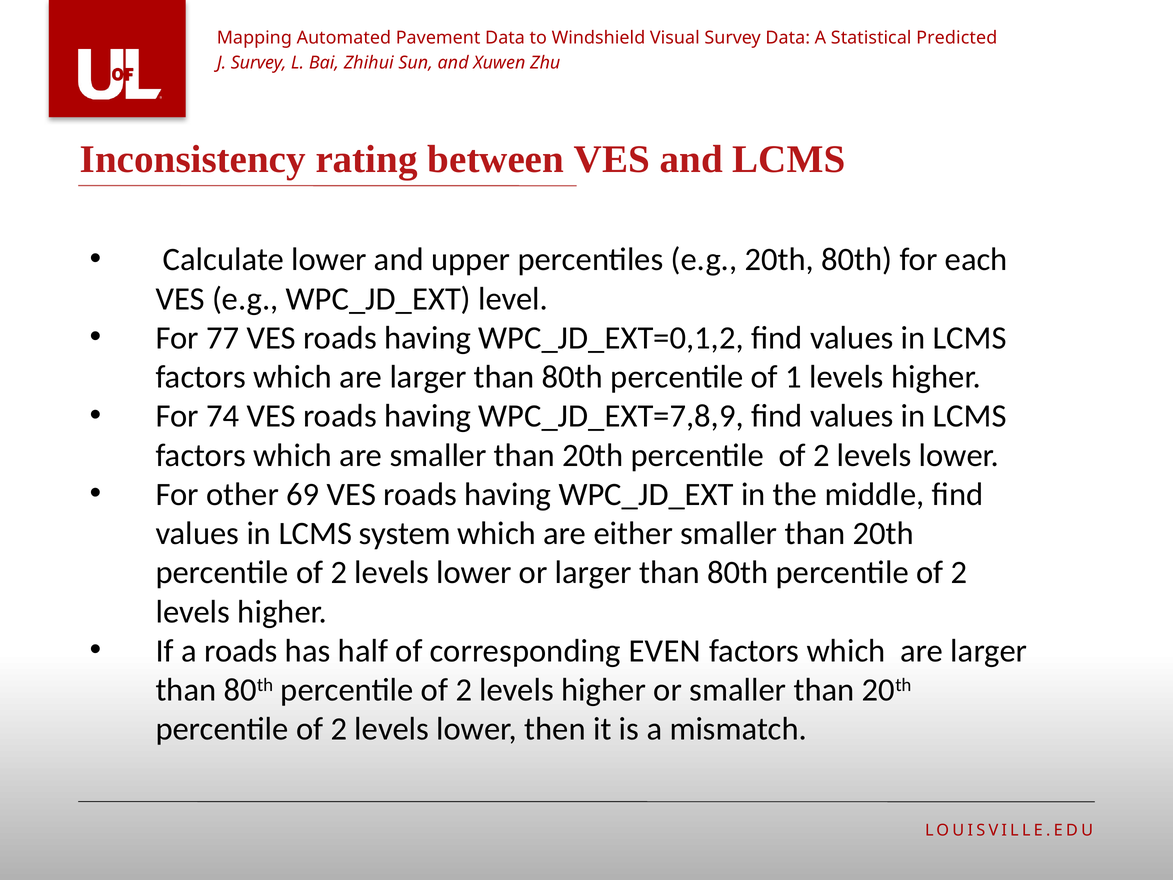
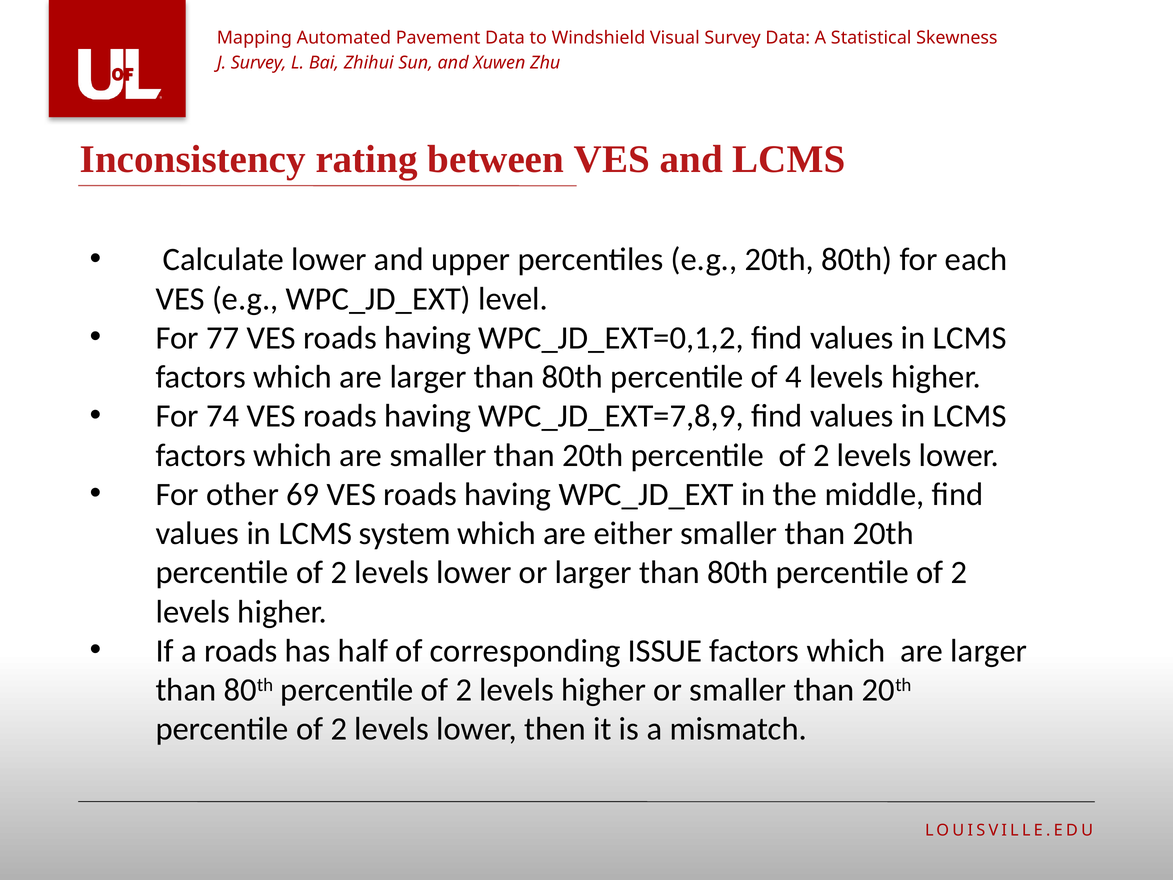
Predicted: Predicted -> Skewness
1: 1 -> 4
EVEN: EVEN -> ISSUE
